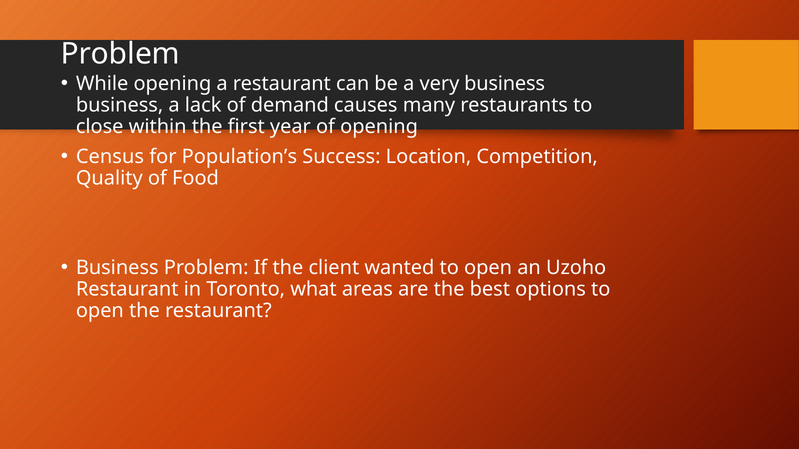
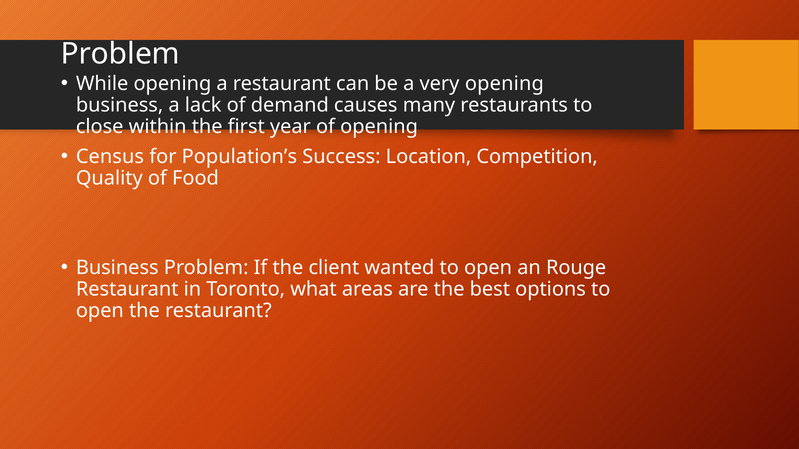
very business: business -> opening
Uzoho: Uzoho -> Rouge
